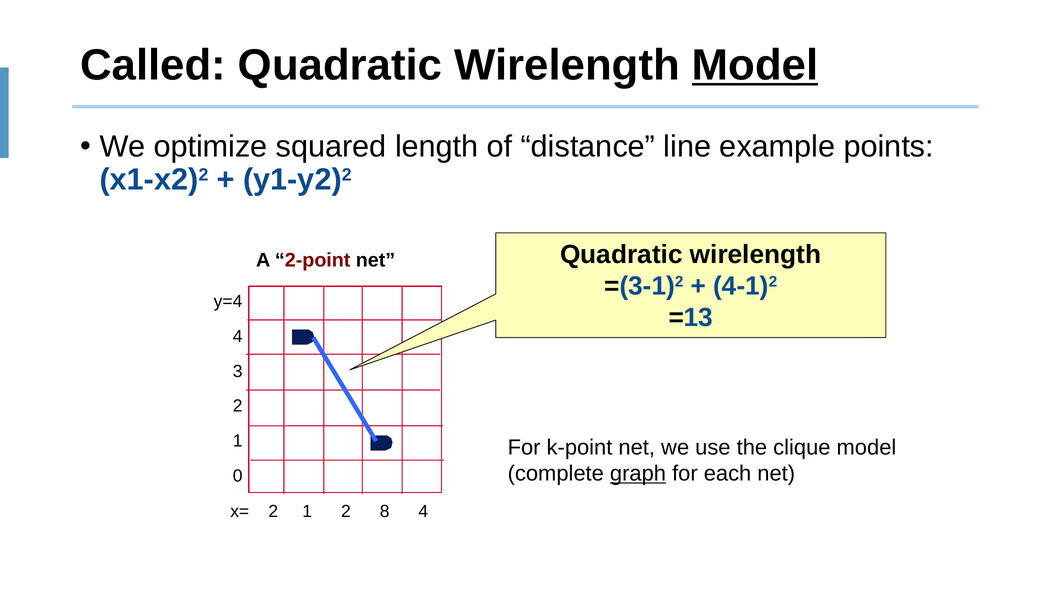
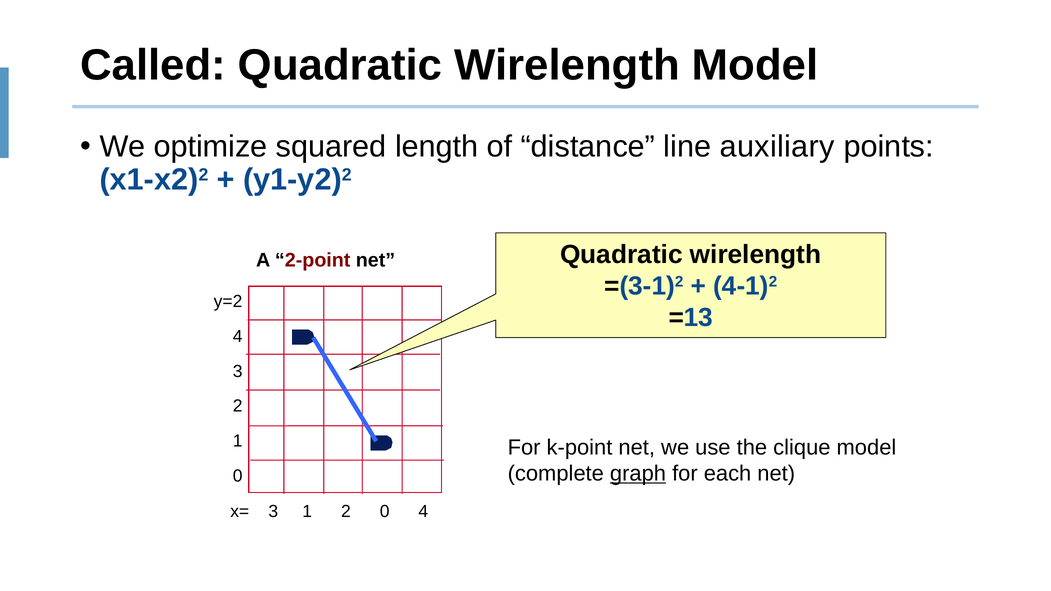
Model at (755, 66) underline: present -> none
example: example -> auxiliary
y=4: y=4 -> y=2
x= 2: 2 -> 3
2 8: 8 -> 0
